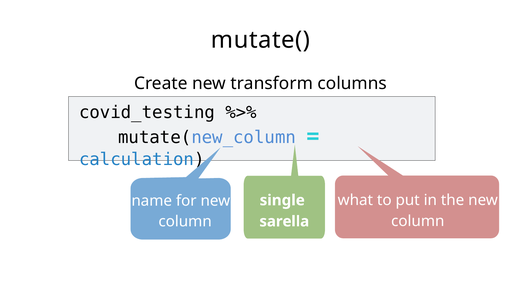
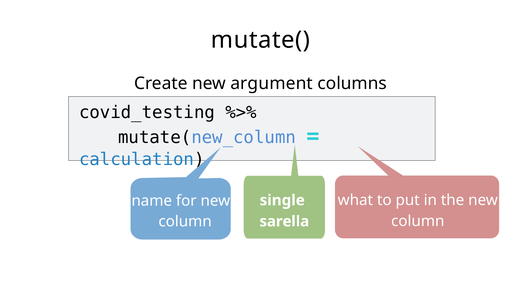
transform: transform -> argument
